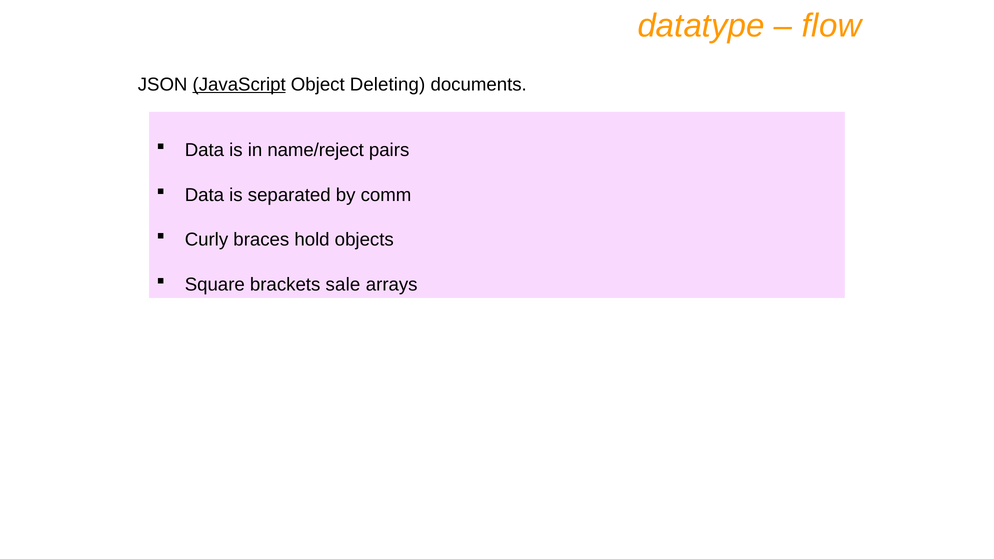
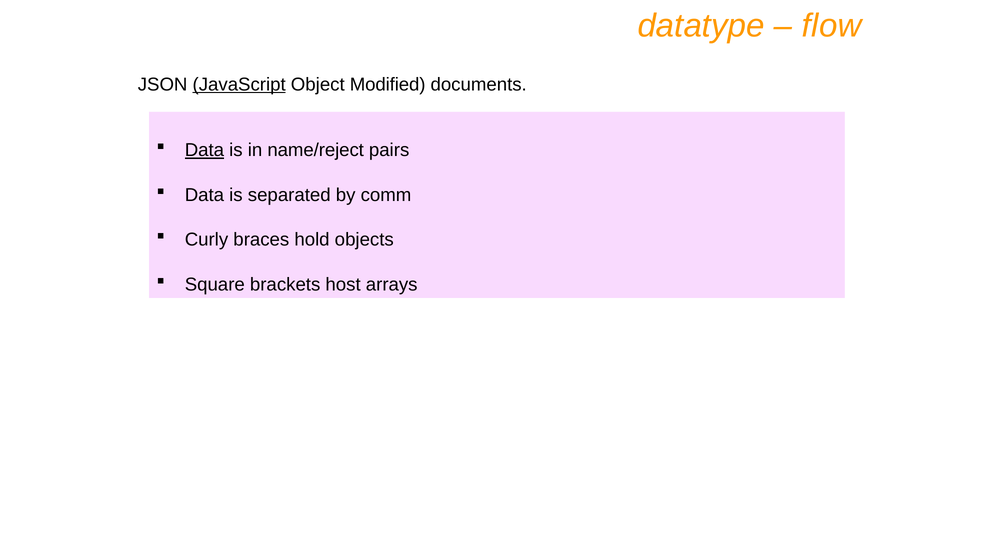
Deleting: Deleting -> Modified
Data at (204, 150) underline: none -> present
sale: sale -> host
